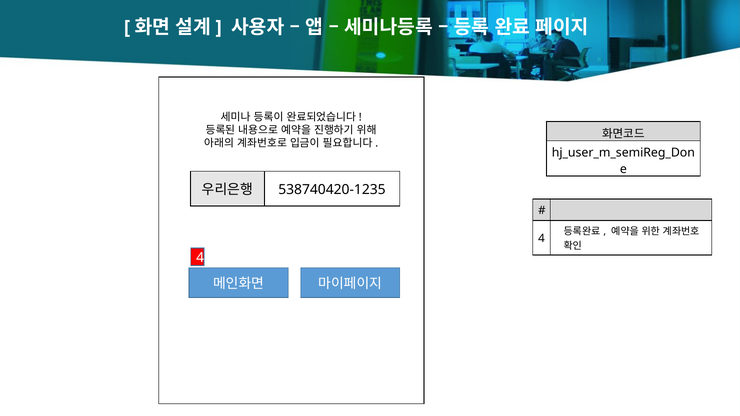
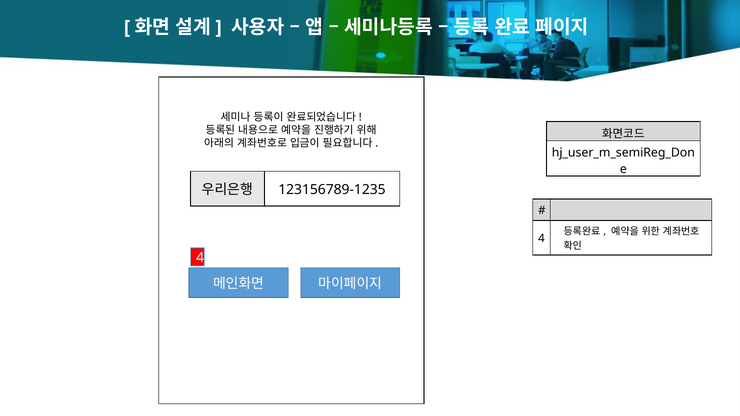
538740420-1235: 538740420-1235 -> 123156789-1235
